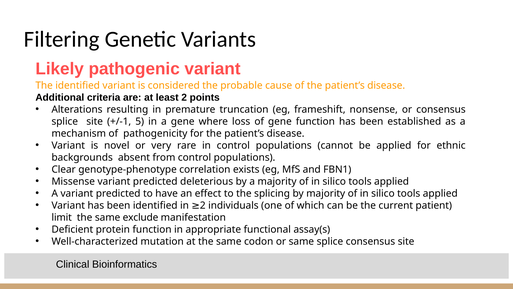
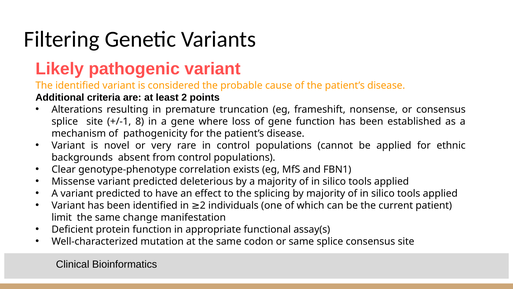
5: 5 -> 8
exclude: exclude -> change
